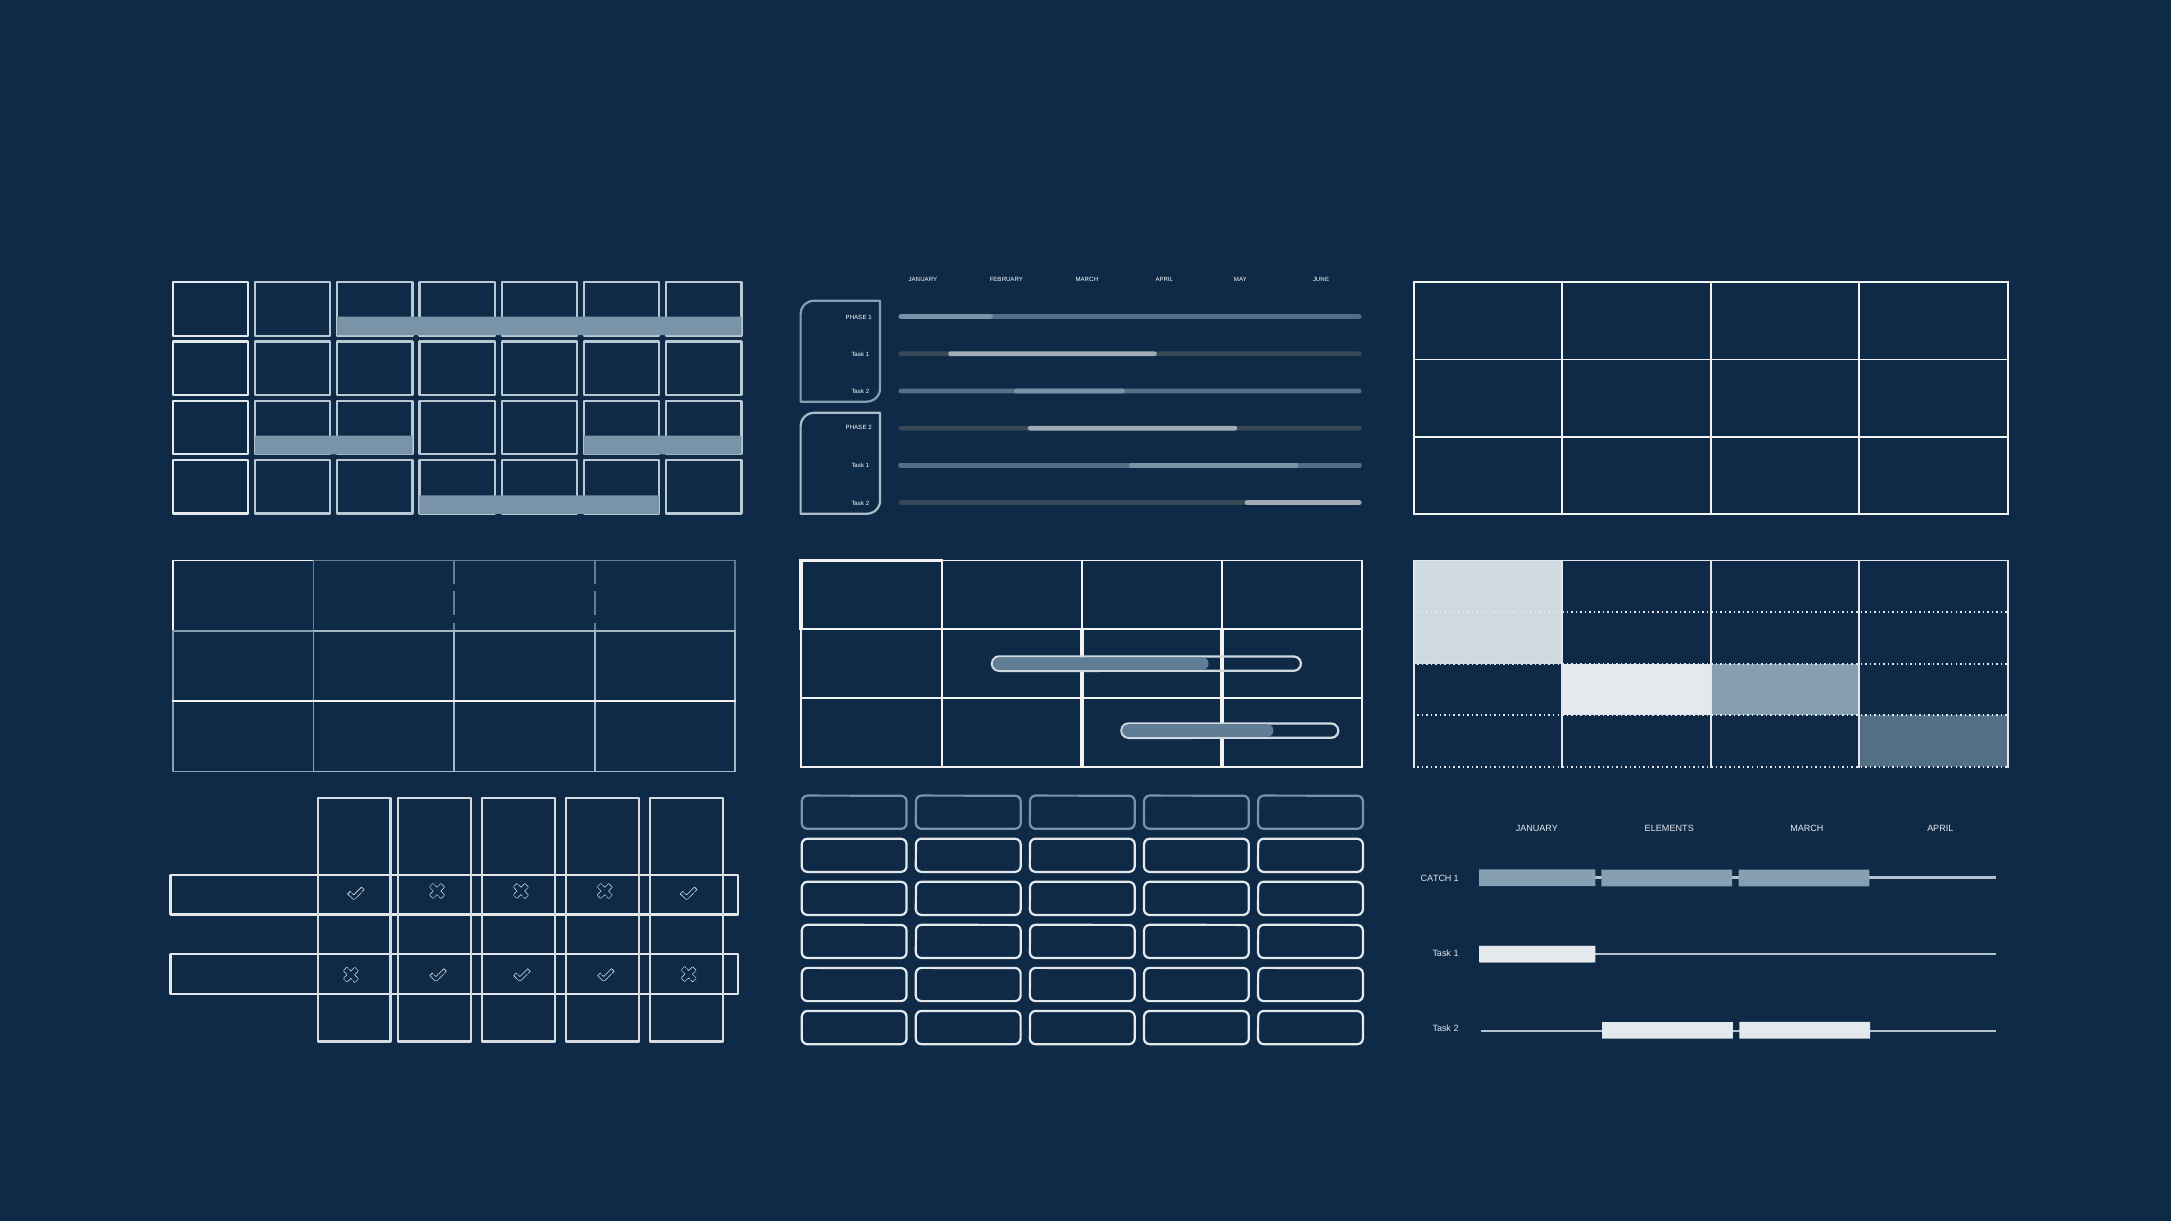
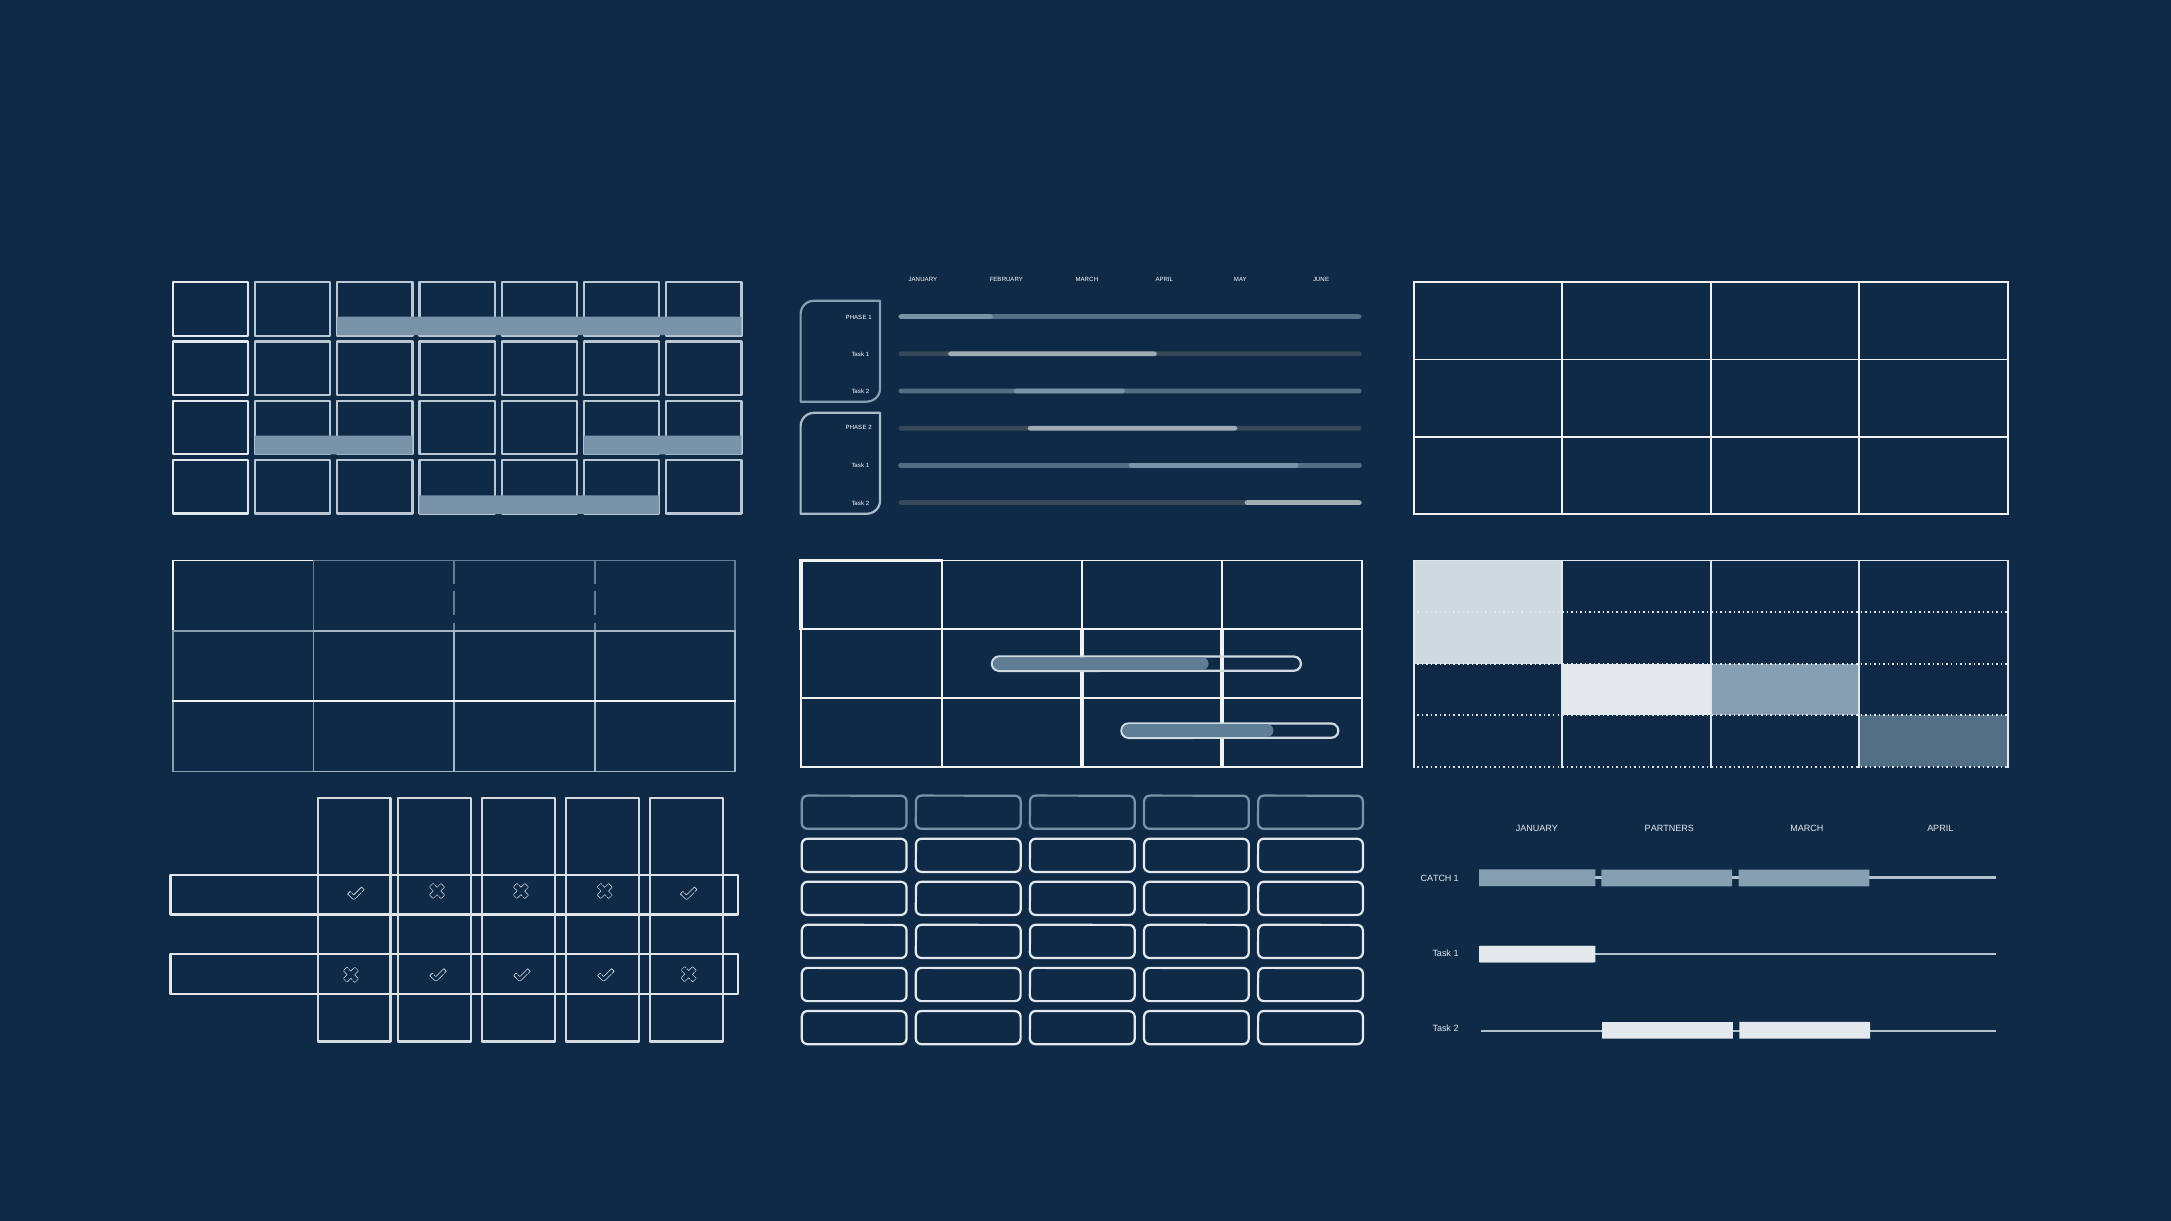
ELEMENTS: ELEMENTS -> PARTNERS
